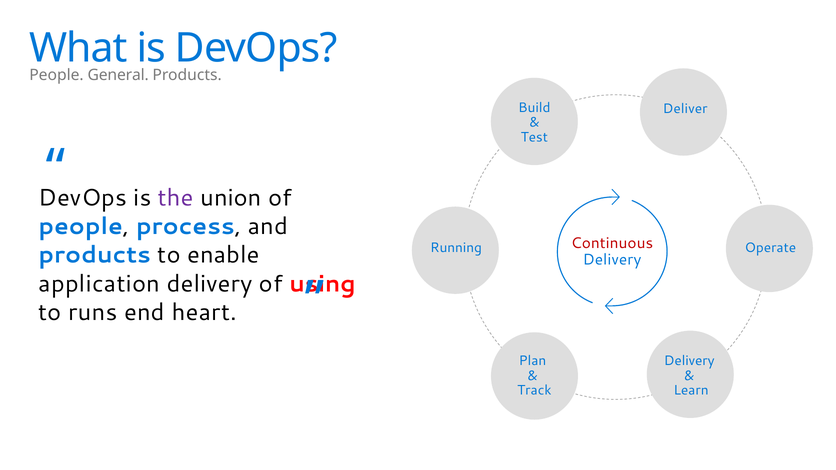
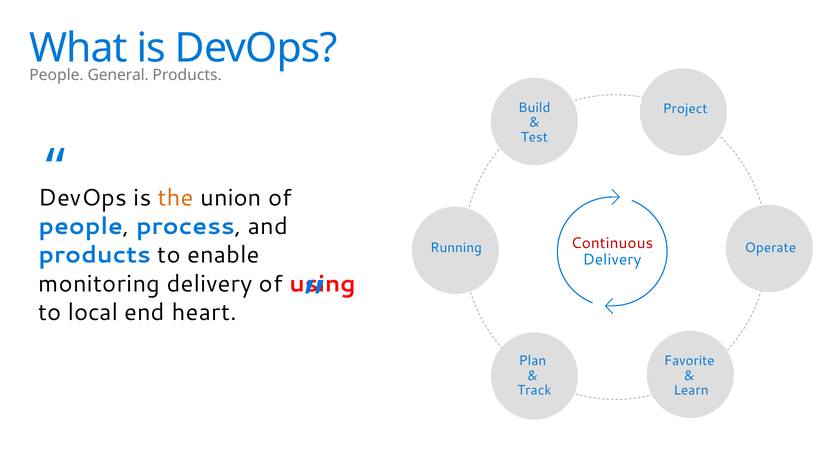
Deliver: Deliver -> Project
the colour: purple -> orange
application: application -> monitoring
runs: runs -> local
Delivery at (689, 361): Delivery -> Favorite
